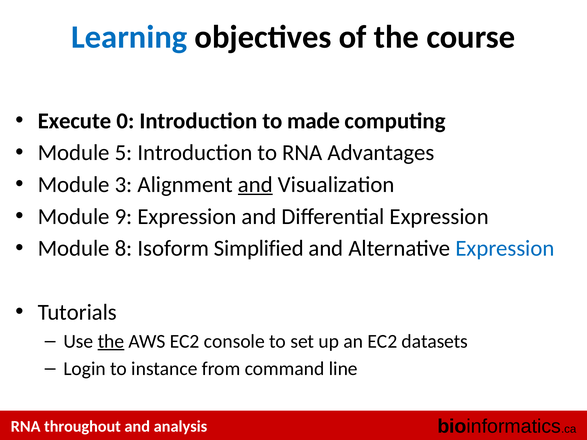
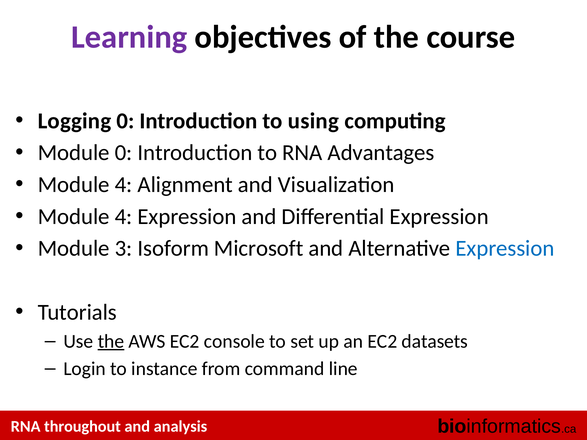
Learning colour: blue -> purple
Execute: Execute -> Logging
made: made -> using
Module 5: 5 -> 0
3 at (124, 185): 3 -> 4
and at (255, 185) underline: present -> none
9 at (124, 217): 9 -> 4
8: 8 -> 3
Simplified: Simplified -> Microsoft
